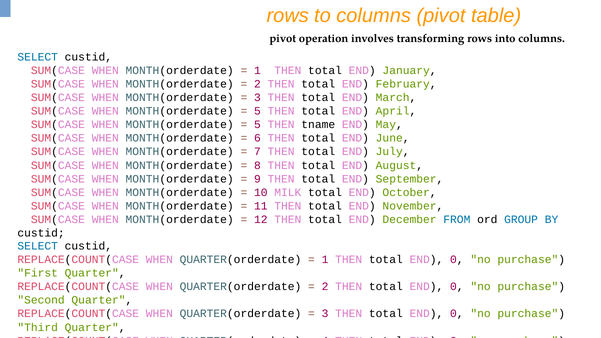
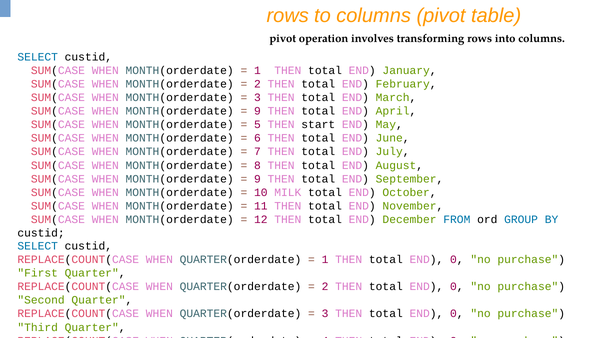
5 at (257, 111): 5 -> 9
tname: tname -> start
